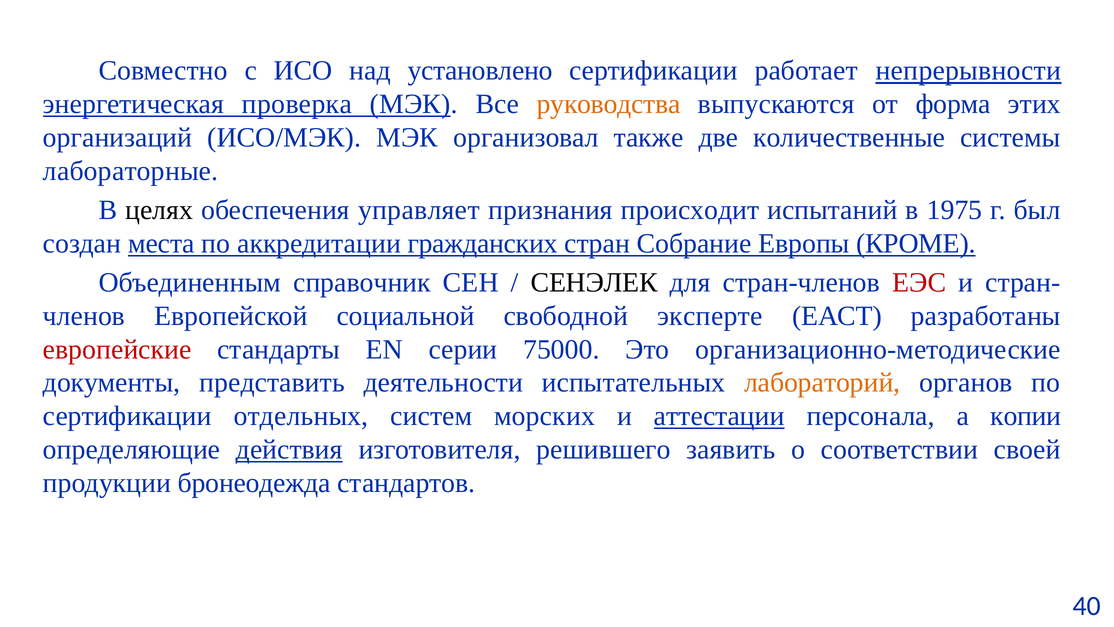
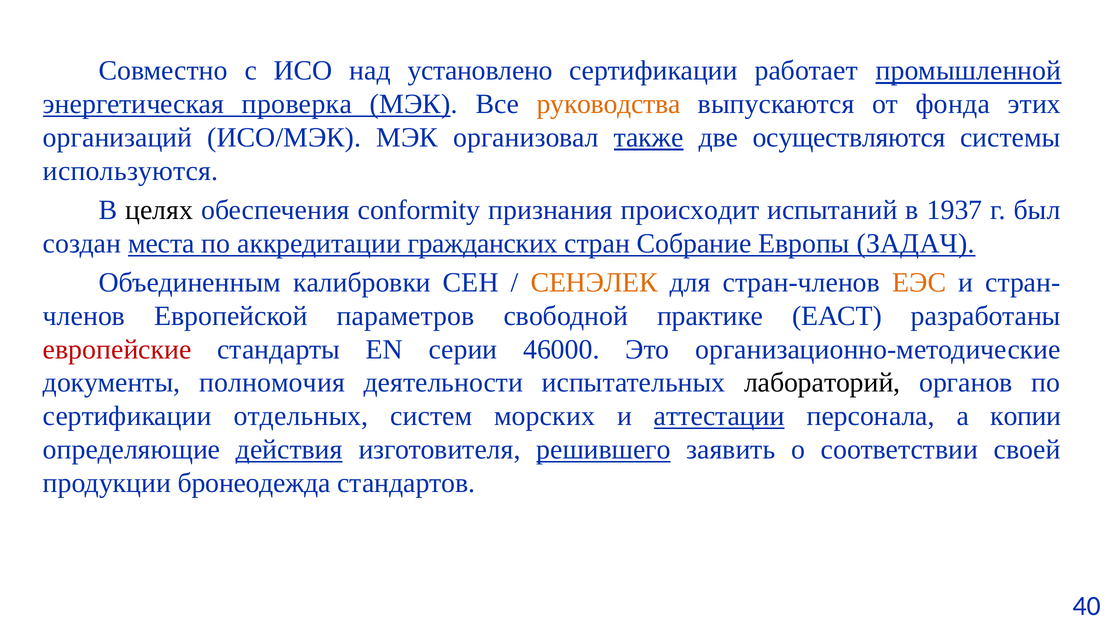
непрерывности: непрерывности -> промышленной
форма: форма -> фонда
также underline: none -> present
количественные: количественные -> осуществляются
лабораторные: лабораторные -> используются
управляет: управляет -> conformity
1975: 1975 -> 1937
КРОМЕ: КРОМЕ -> ЗАДАЧ
справочник: справочник -> калибровки
СЕНЭЛЕК colour: black -> orange
ЕЭС colour: red -> orange
социальной: социальной -> параметров
эксперте: эксперте -> практике
75000: 75000 -> 46000
представить: представить -> полномочия
лабораторий colour: orange -> black
решившего underline: none -> present
